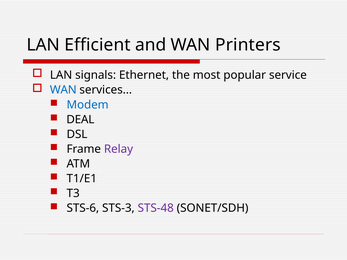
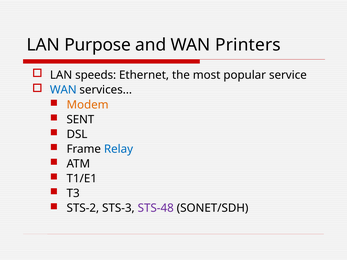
Efficient: Efficient -> Purpose
signals: signals -> speeds
Modem colour: blue -> orange
DEAL: DEAL -> SENT
Relay colour: purple -> blue
STS-6: STS-6 -> STS-2
